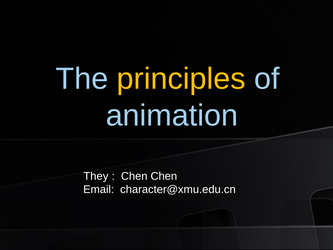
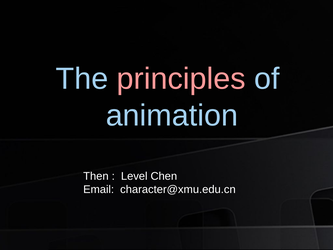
principles colour: yellow -> pink
They: They -> Then
Chen at (134, 176): Chen -> Level
